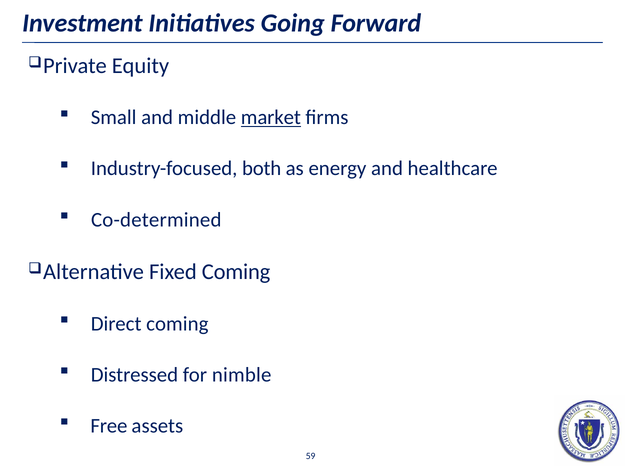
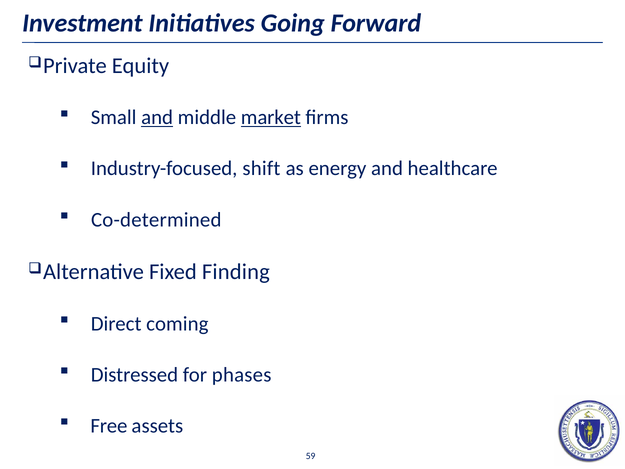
and at (157, 117) underline: none -> present
both: both -> shift
Fixed Coming: Coming -> Finding
nimble: nimble -> phases
